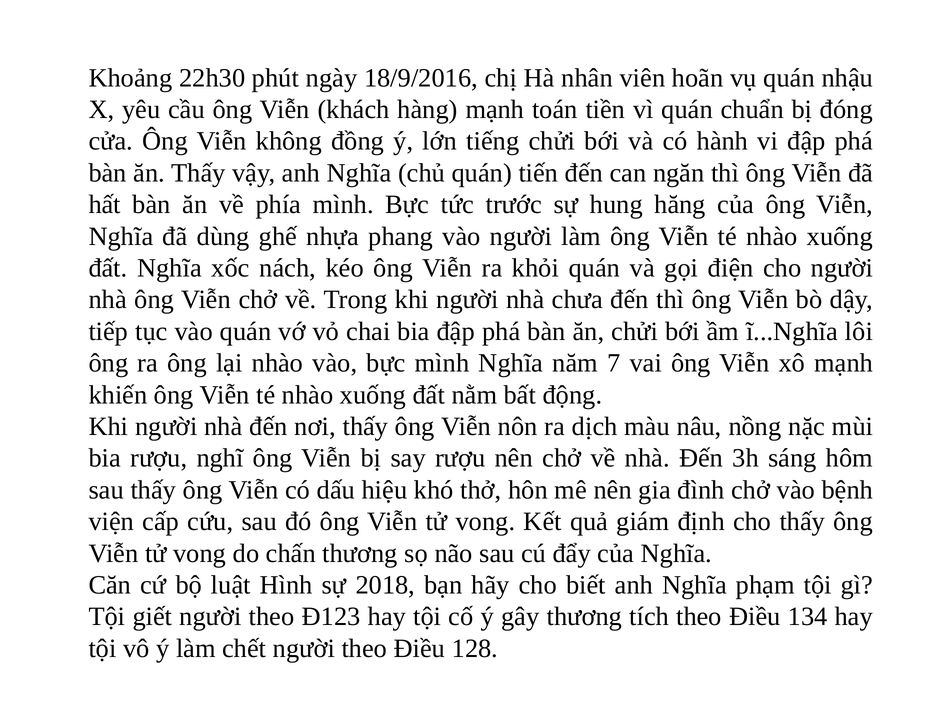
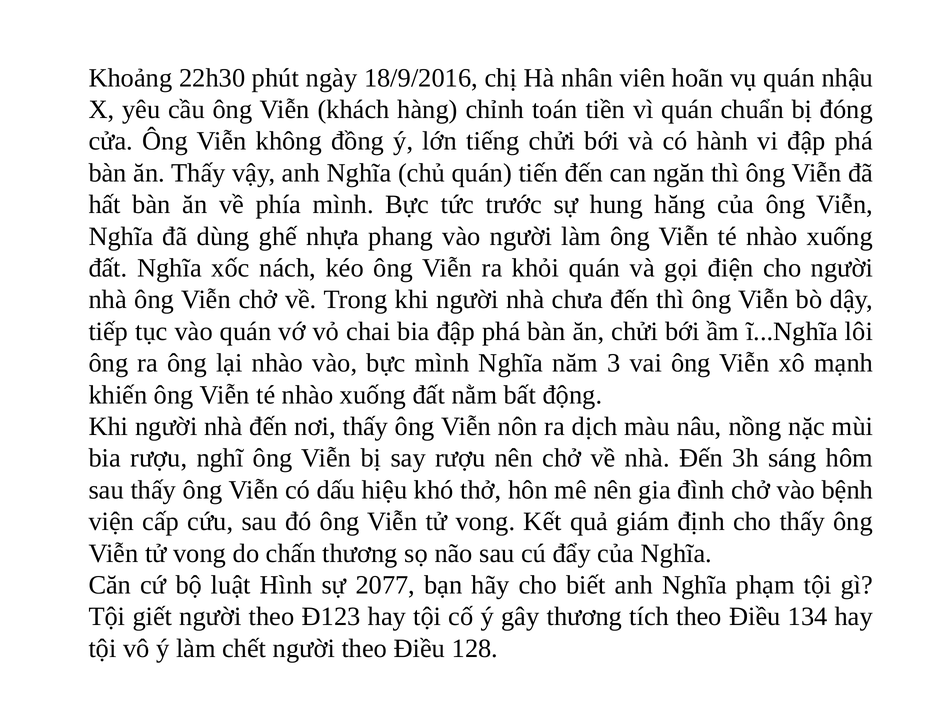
hàng mạnh: mạnh -> chỉnh
7: 7 -> 3
2018: 2018 -> 2077
